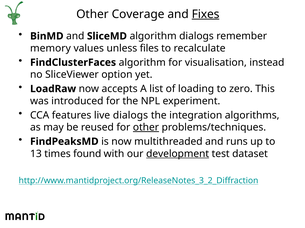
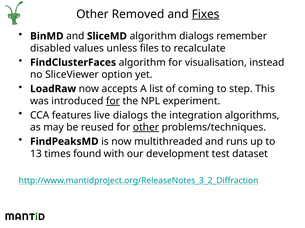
Coverage: Coverage -> Removed
memory: memory -> disabled
loading: loading -> coming
zero: zero -> step
for at (113, 101) underline: none -> present
development underline: present -> none
